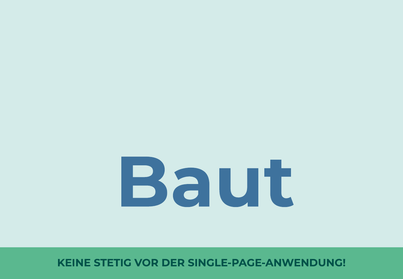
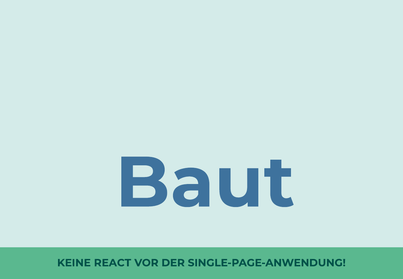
STETIG: STETIG -> REACT
